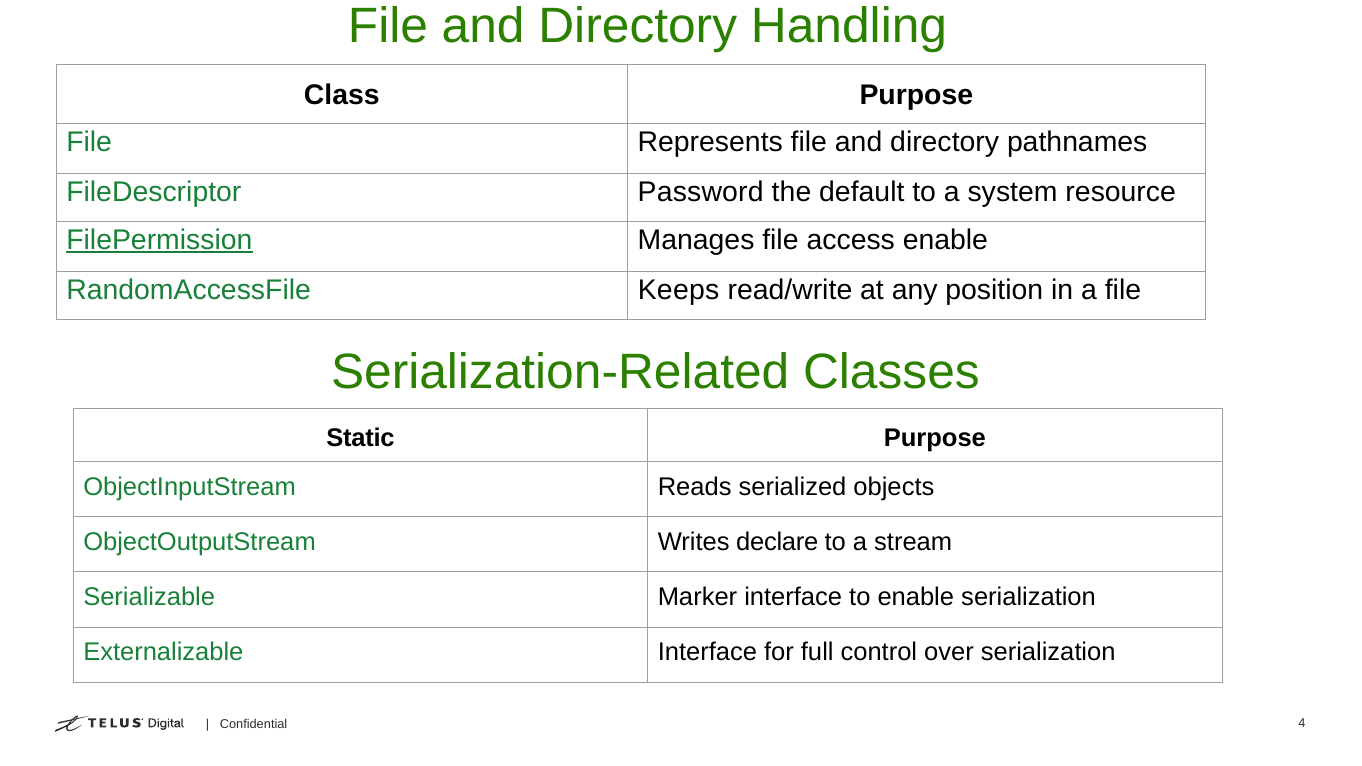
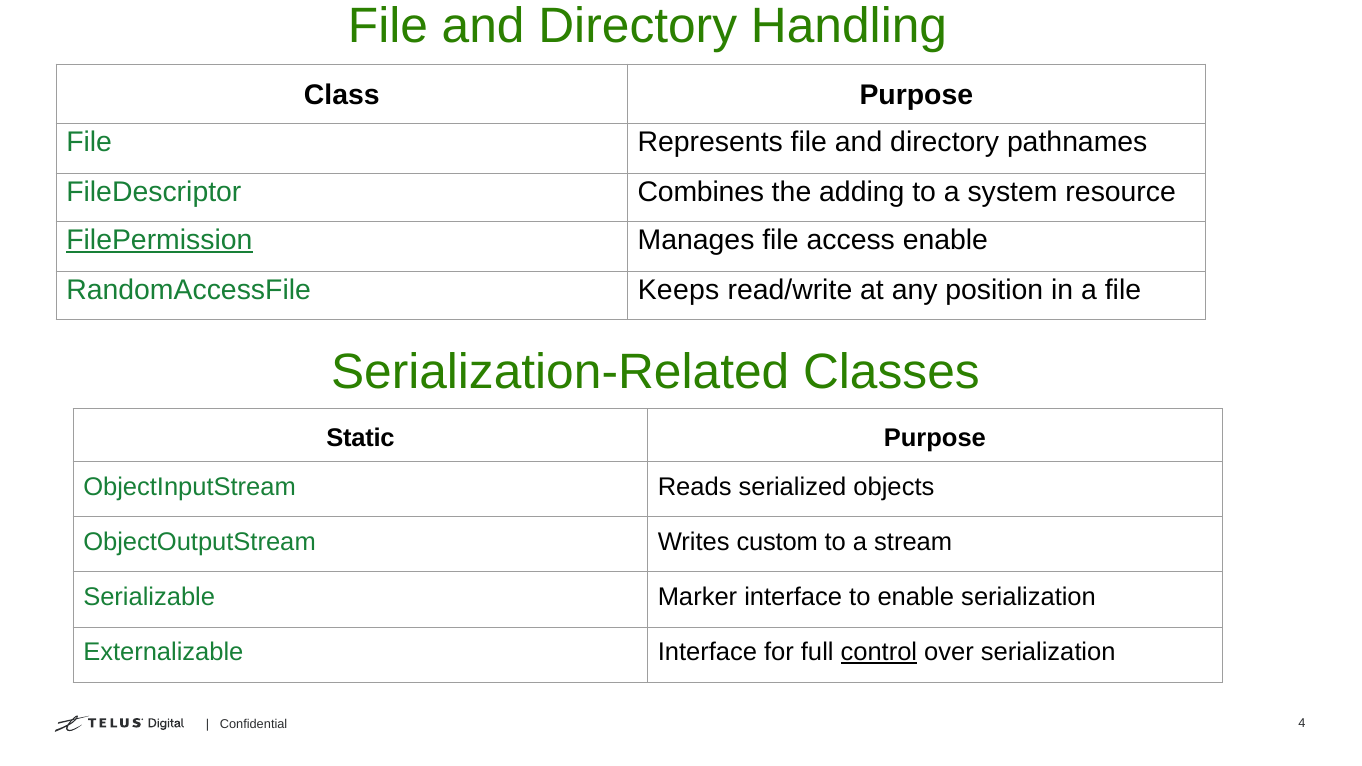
Password: Password -> Combines
default: default -> adding
declare: declare -> custom
control underline: none -> present
